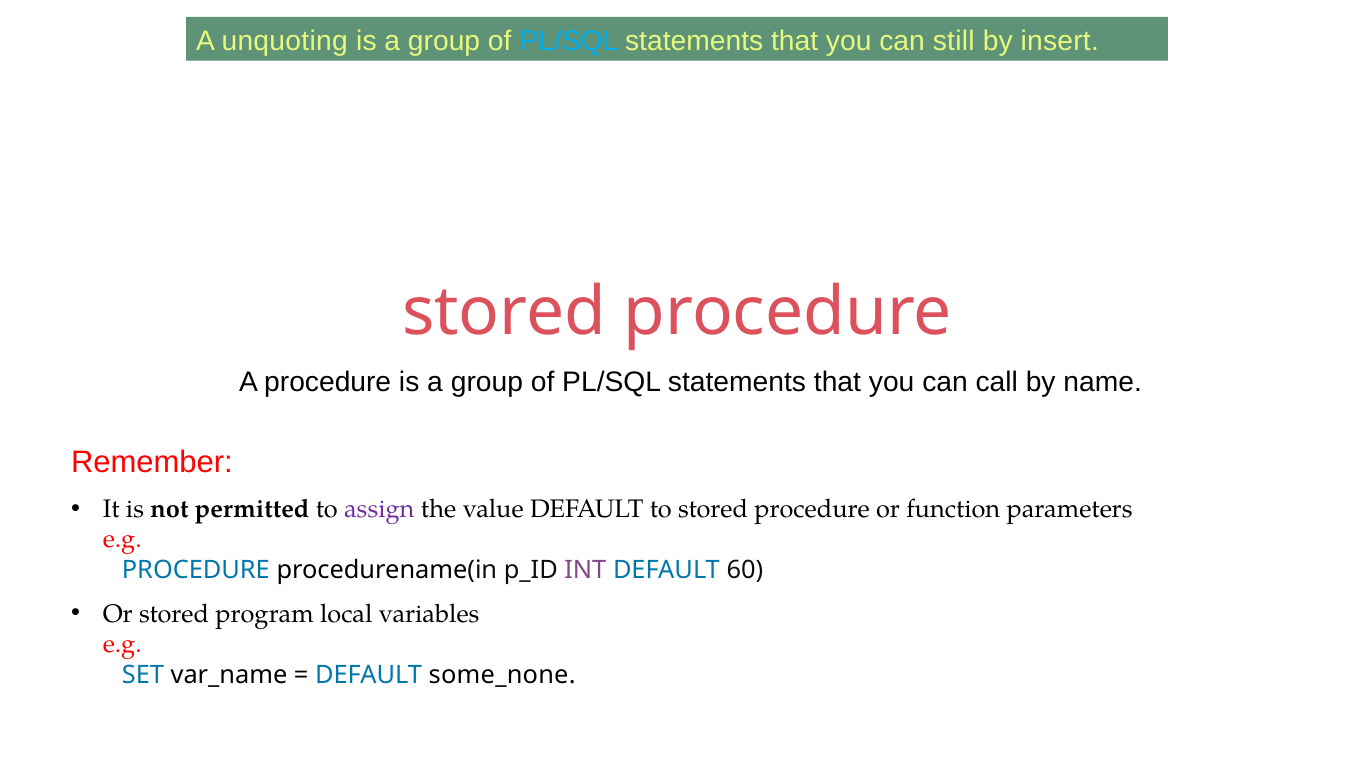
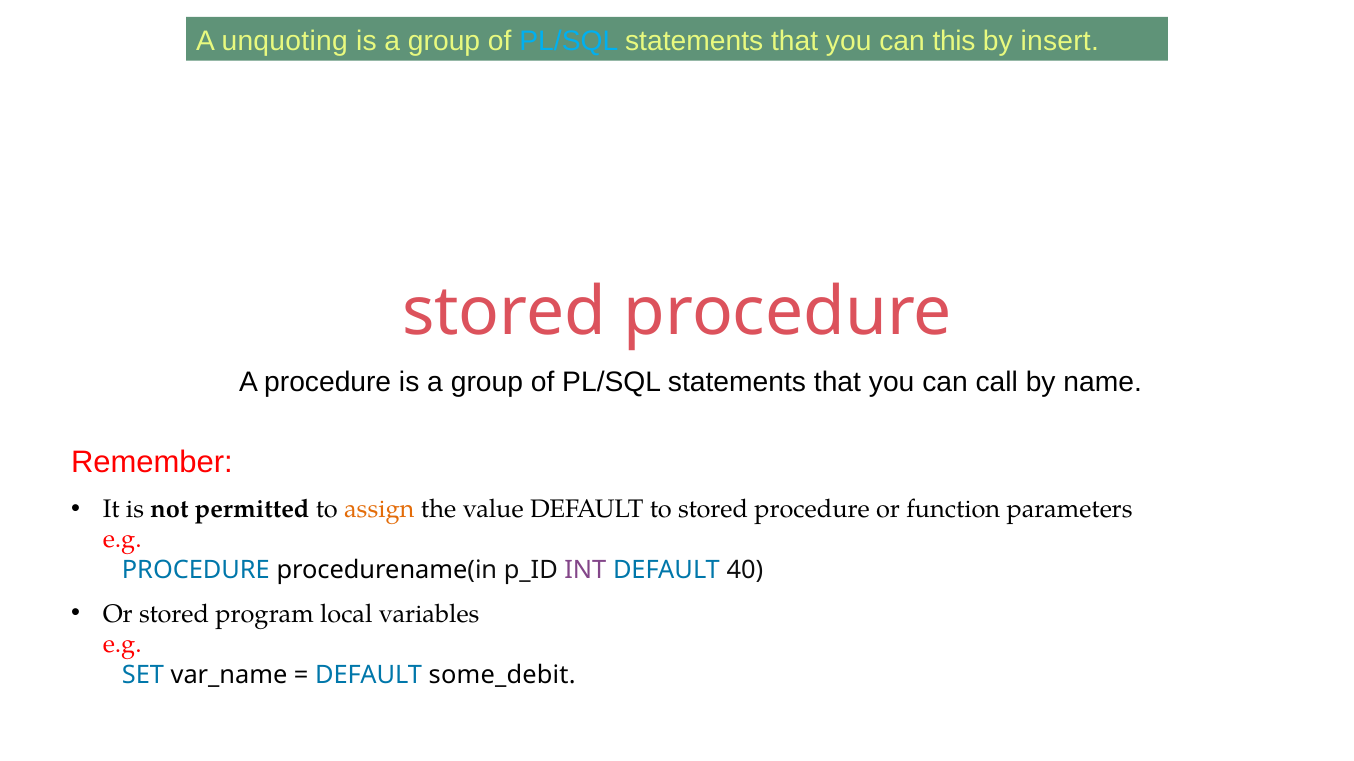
still: still -> this
assign colour: purple -> orange
60: 60 -> 40
some_none: some_none -> some_debit
